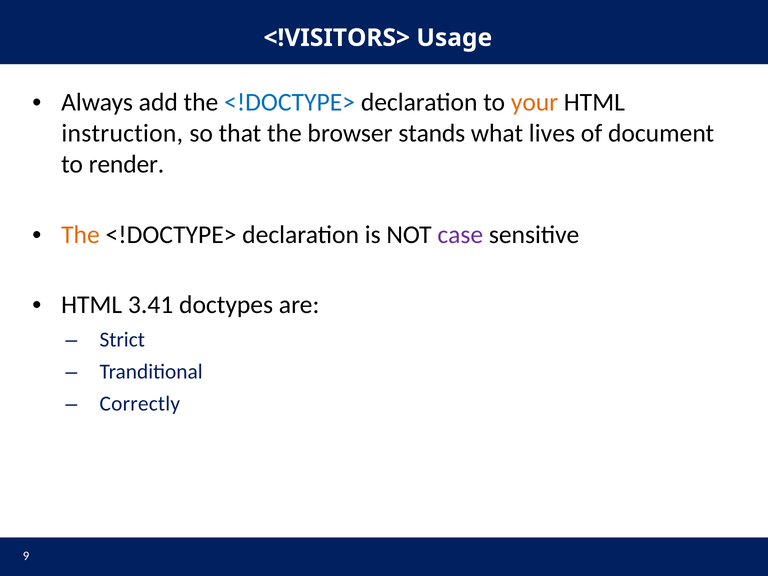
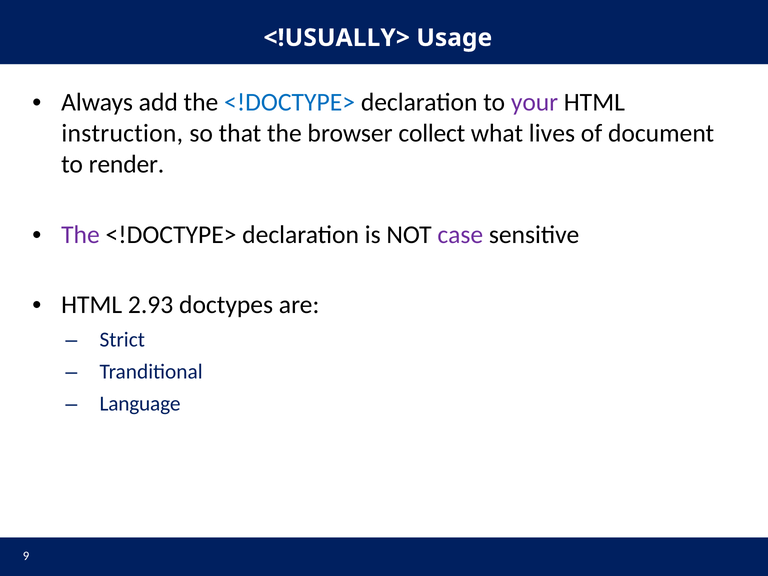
<!VISITORS>: <!VISITORS> -> <!USUALLY>
your colour: orange -> purple
stands: stands -> collect
The at (80, 235) colour: orange -> purple
3.41: 3.41 -> 2.93
Correctly: Correctly -> Language
